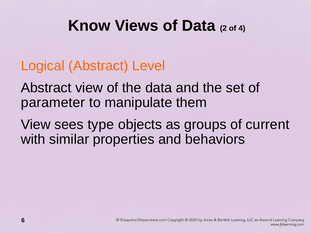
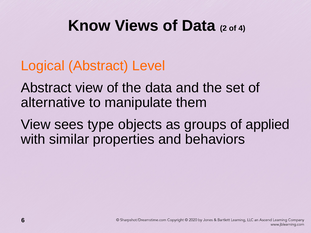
parameter: parameter -> alternative
current: current -> applied
